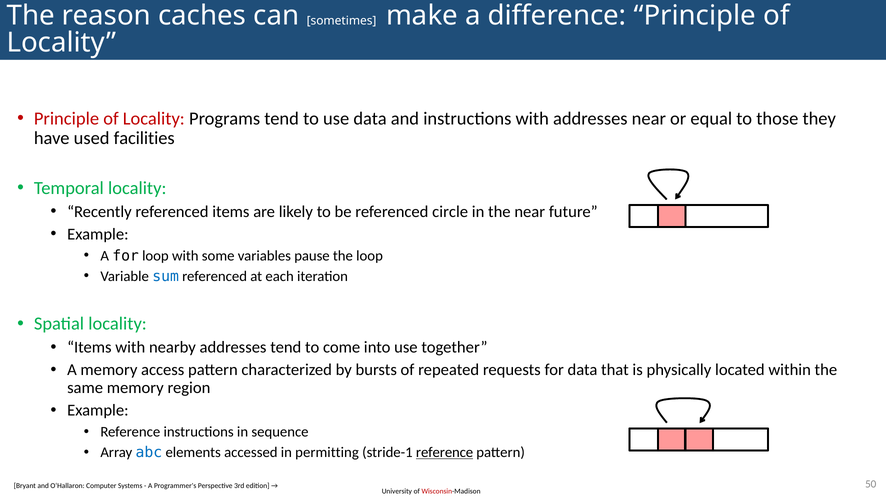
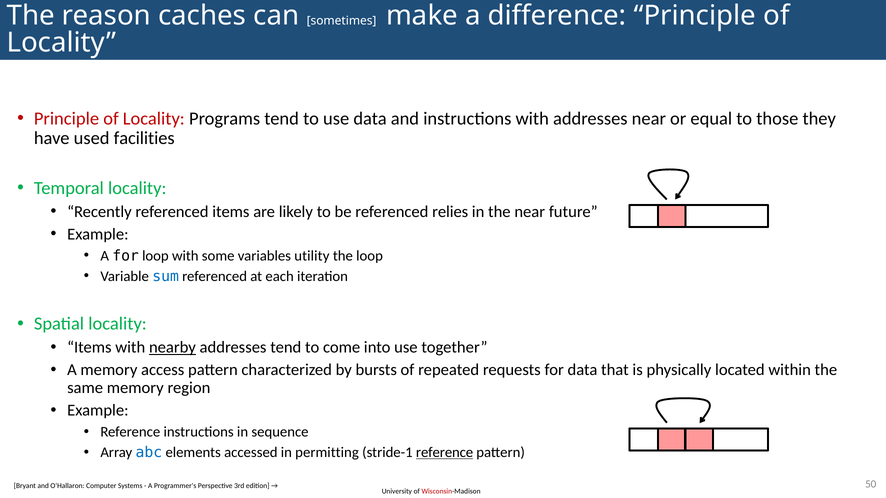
circle: circle -> relies
pause: pause -> utility
nearby underline: none -> present
